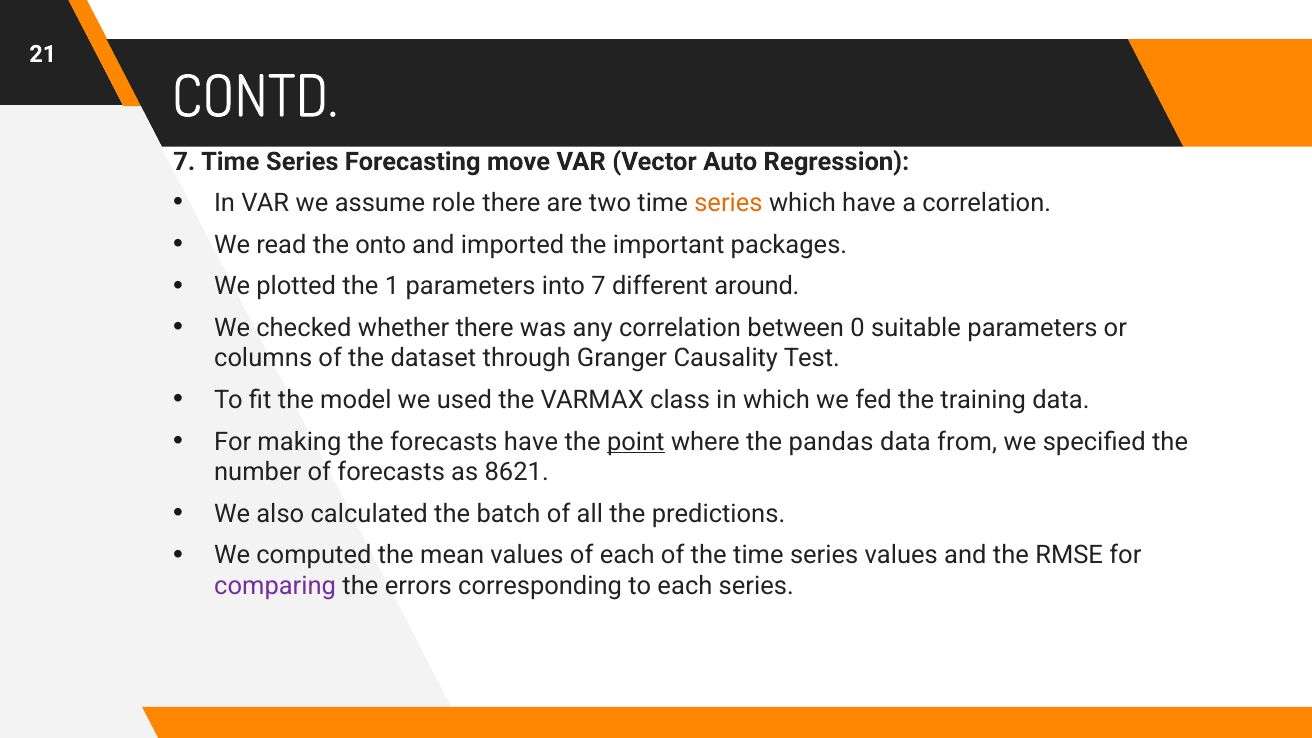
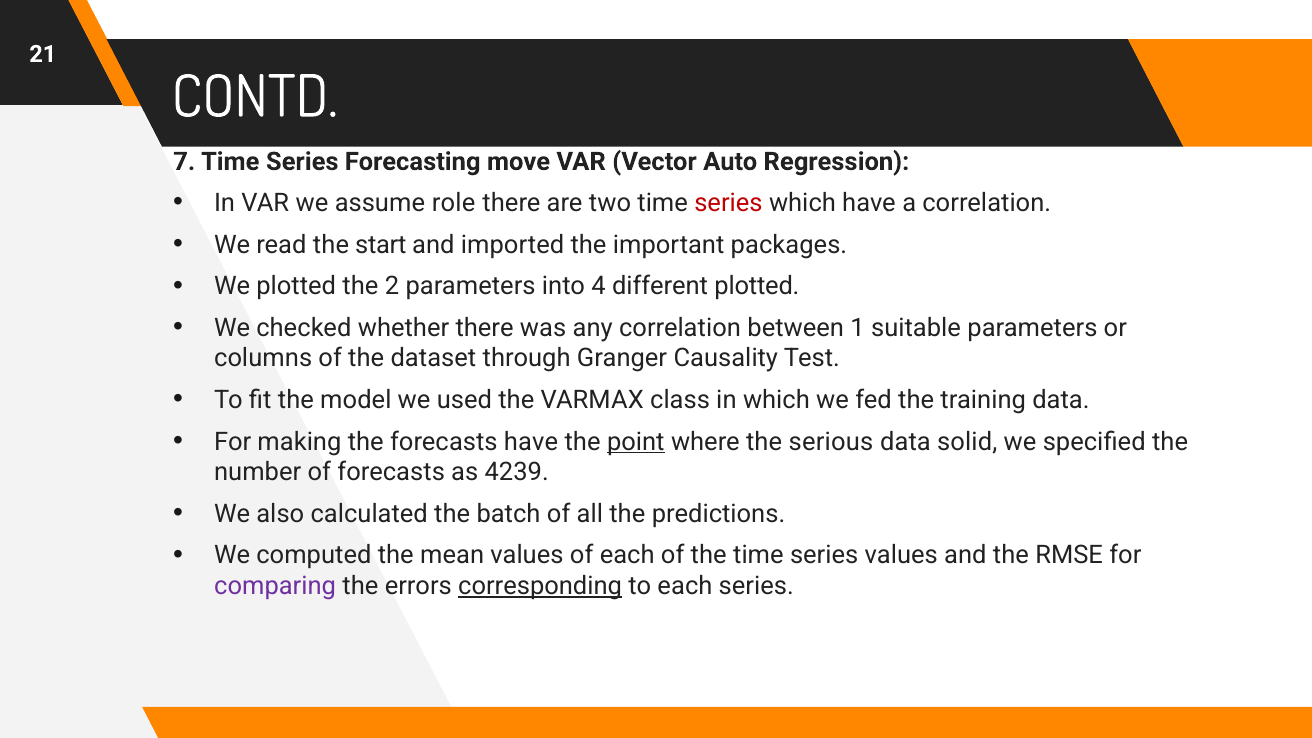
series at (728, 203) colour: orange -> red
onto: onto -> start
1: 1 -> 2
into 7: 7 -> 4
different around: around -> plotted
0: 0 -> 1
pandas: pandas -> serious
from: from -> solid
8621: 8621 -> 4239
corresponding underline: none -> present
